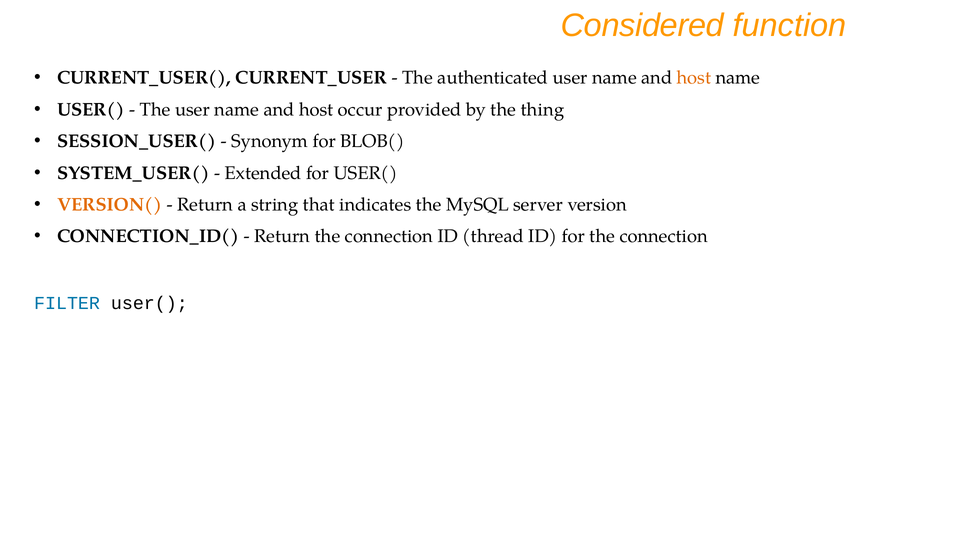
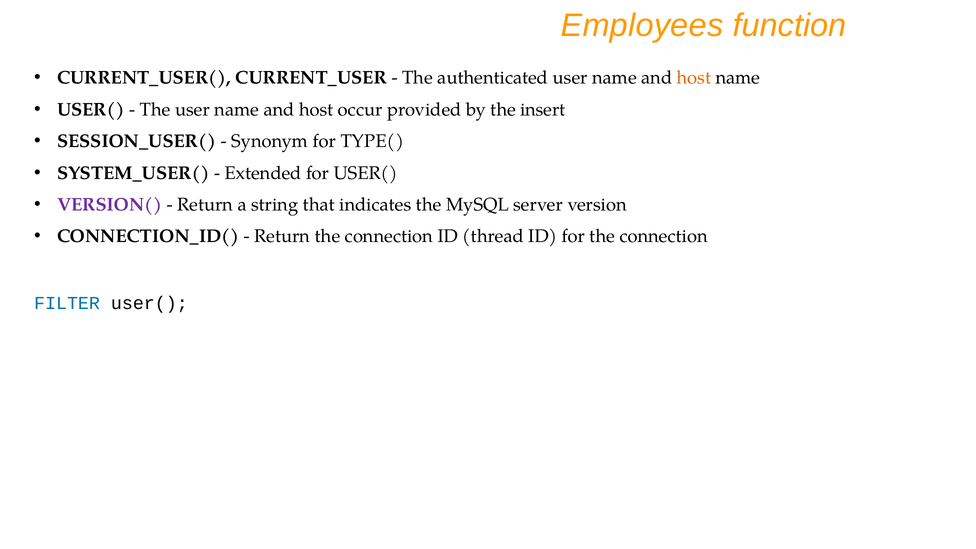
Considered: Considered -> Employees
thing: thing -> insert
BLOB(: BLOB( -> TYPE(
VERSION( colour: orange -> purple
